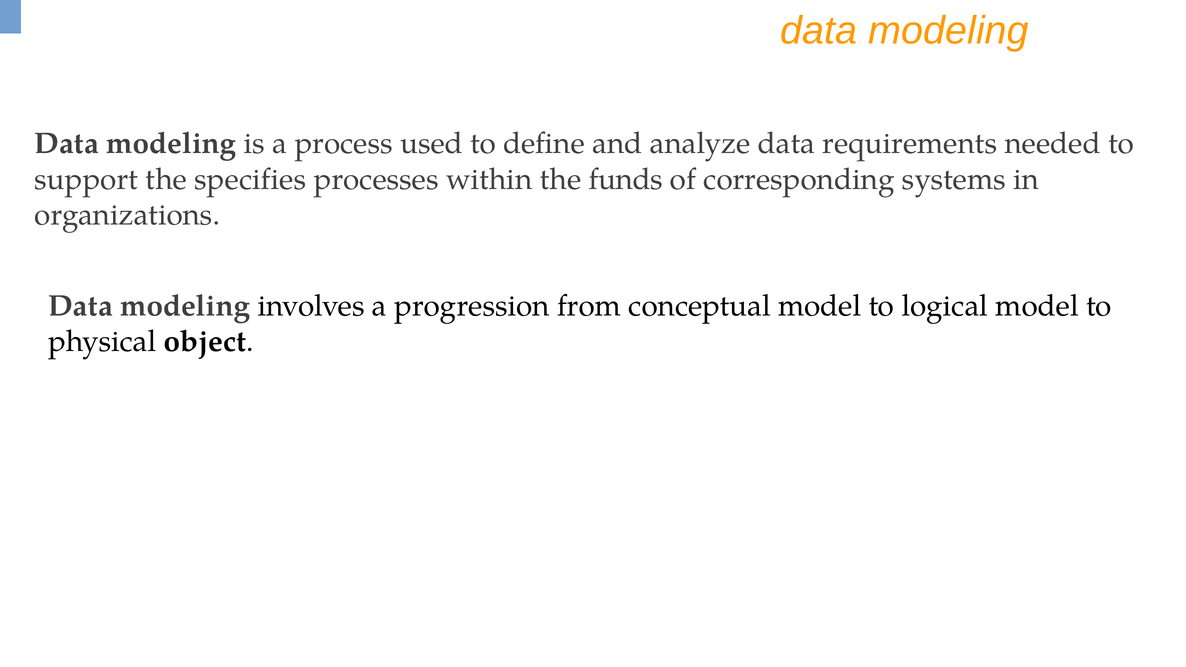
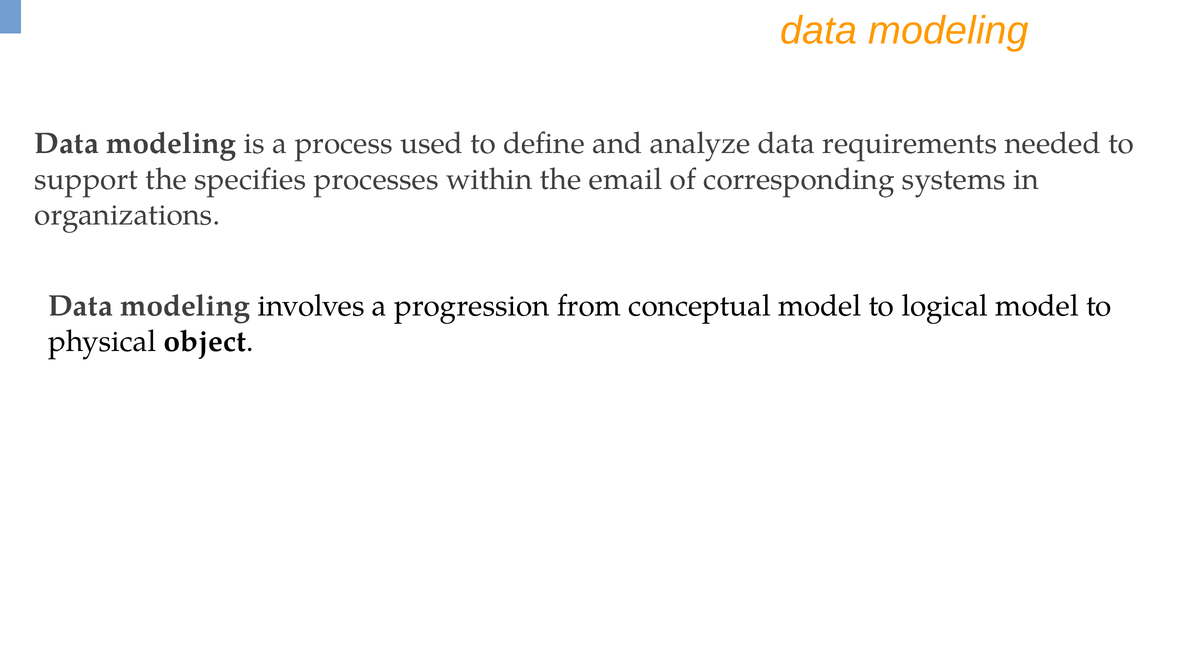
funds: funds -> email
